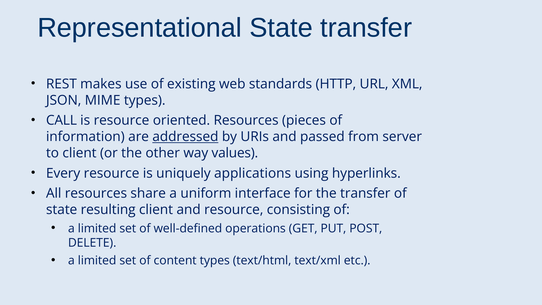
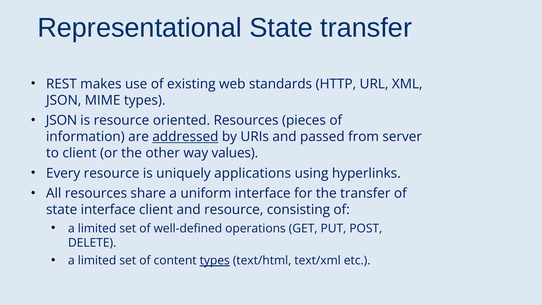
CALL at (61, 120): CALL -> JSON
state resulting: resulting -> interface
types at (215, 261) underline: none -> present
